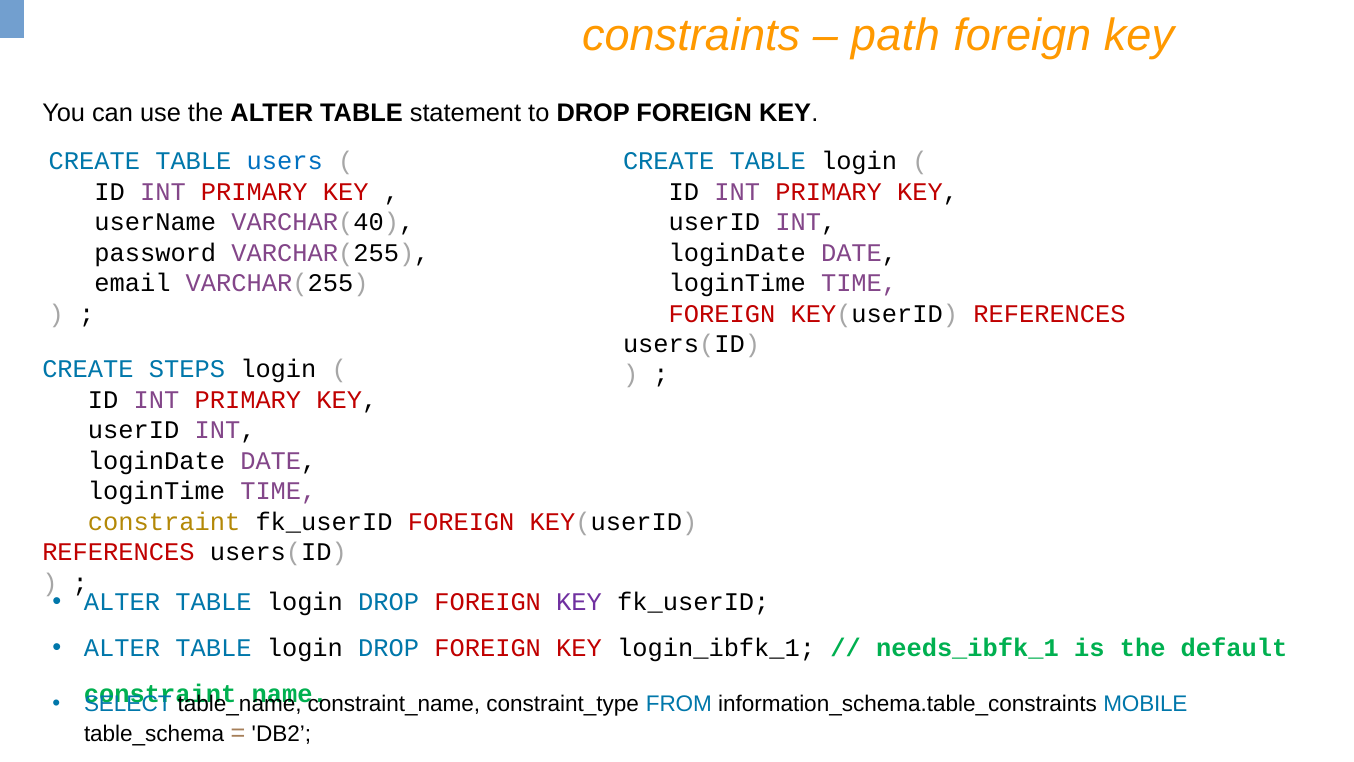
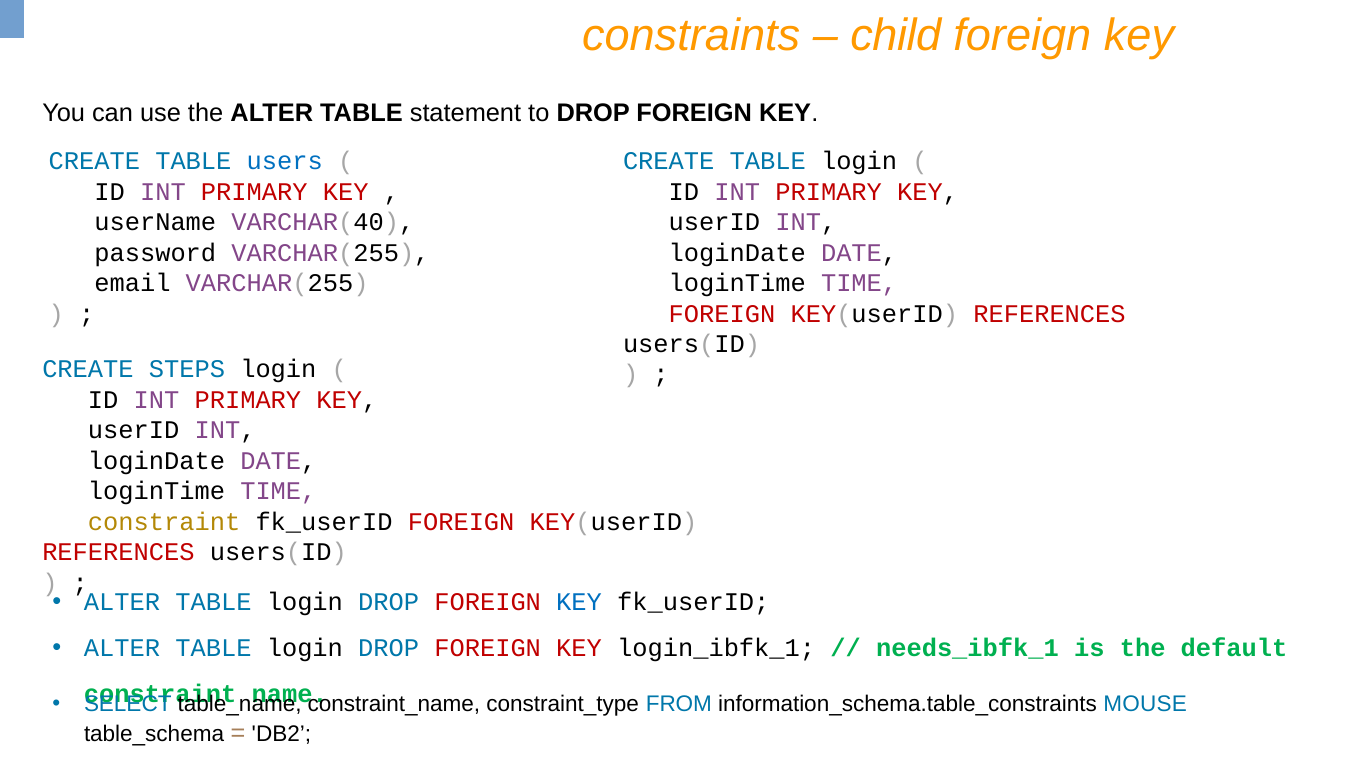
path: path -> child
KEY at (579, 602) colour: purple -> blue
MOBILE: MOBILE -> MOUSE
